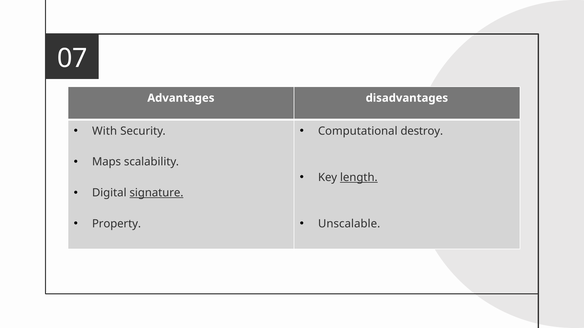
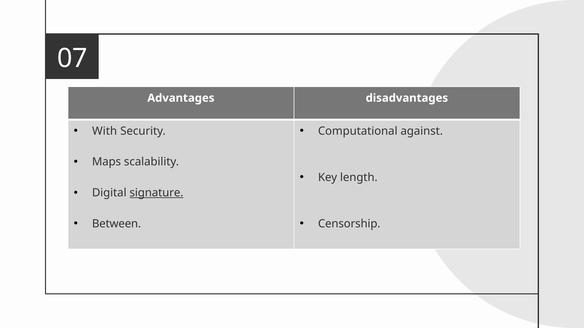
destroy: destroy -> against
length underline: present -> none
Property: Property -> Between
Unscalable: Unscalable -> Censorship
